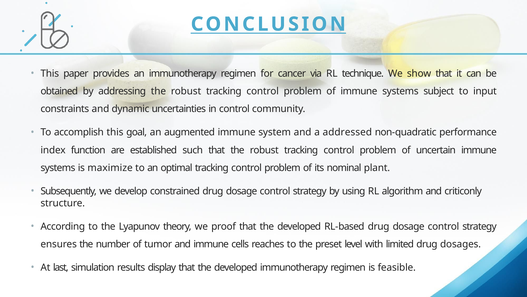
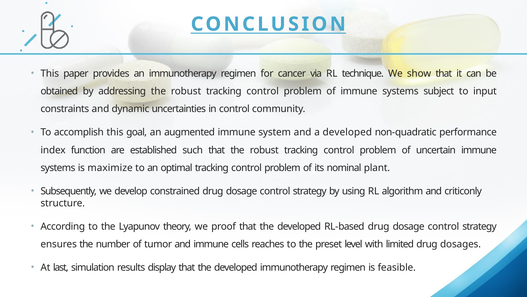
a addressed: addressed -> developed
